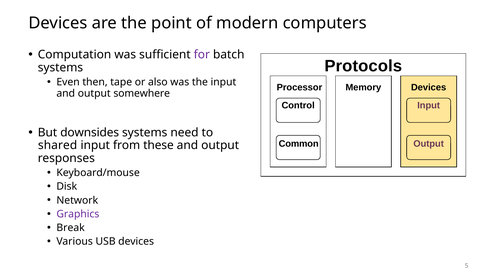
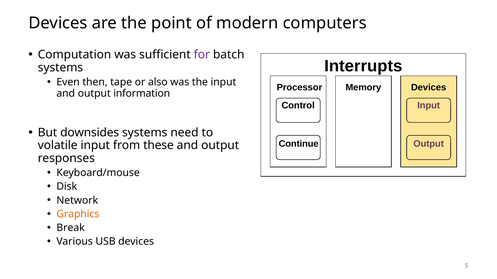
Protocols: Protocols -> Interrupts
somewhere: somewhere -> information
Common: Common -> Continue
shared: shared -> volatile
Graphics colour: purple -> orange
